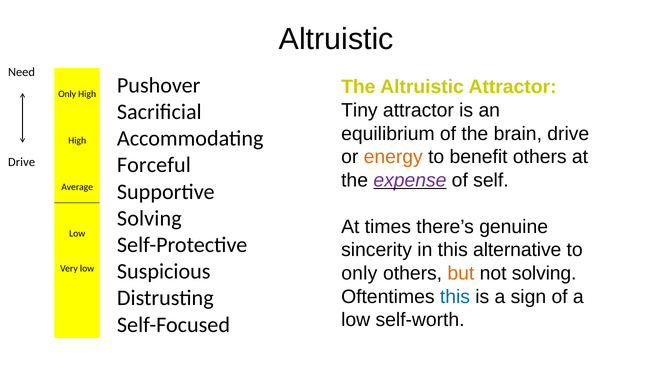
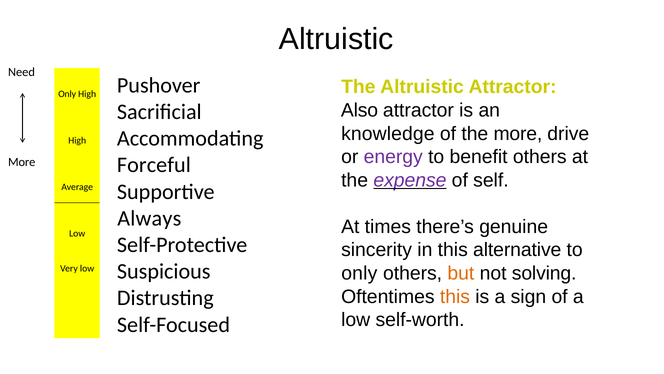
Tiny: Tiny -> Also
equilibrium: equilibrium -> knowledge
the brain: brain -> more
energy colour: orange -> purple
Drive at (22, 162): Drive -> More
Solving at (149, 218): Solving -> Always
this at (455, 296) colour: blue -> orange
